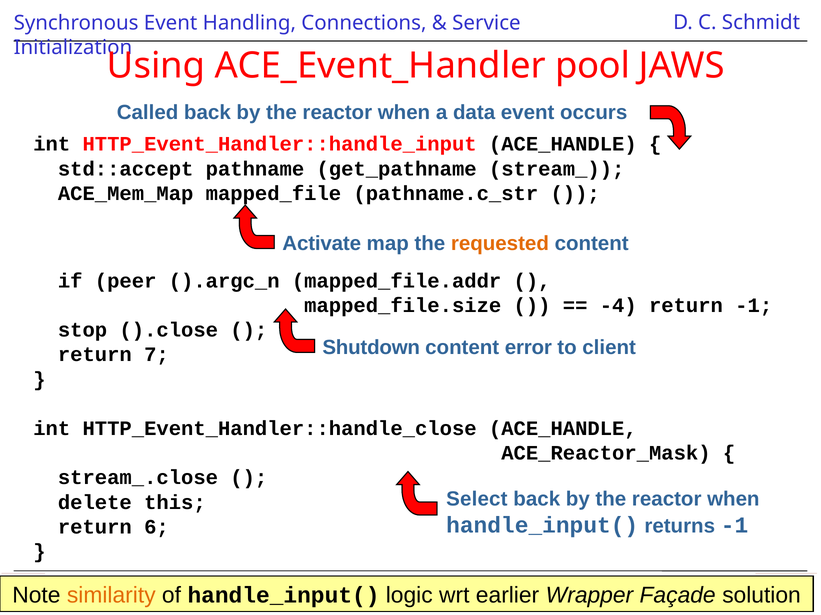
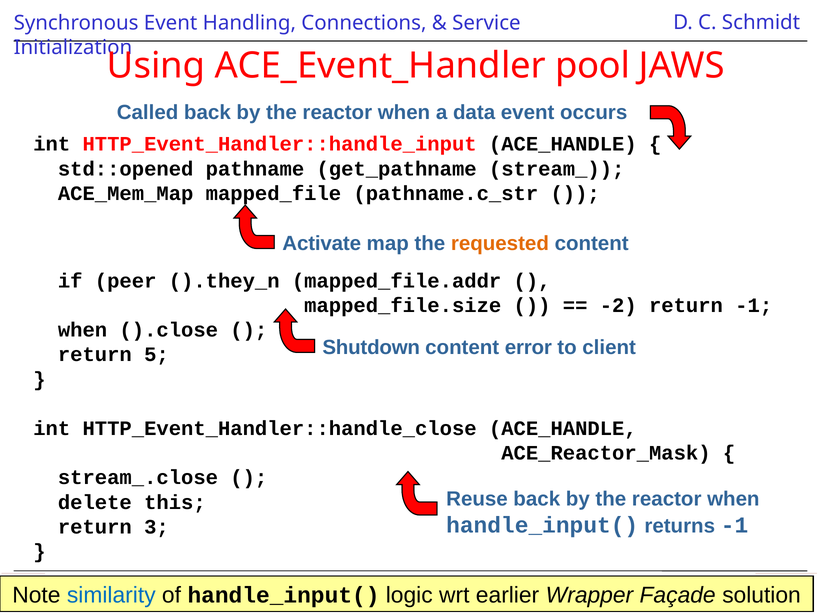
std::accept: std::accept -> std::opened
).argc_n: ).argc_n -> ).they_n
-4: -4 -> -2
stop at (83, 330): stop -> when
7: 7 -> 5
Select: Select -> Reuse
6: 6 -> 3
similarity colour: orange -> blue
